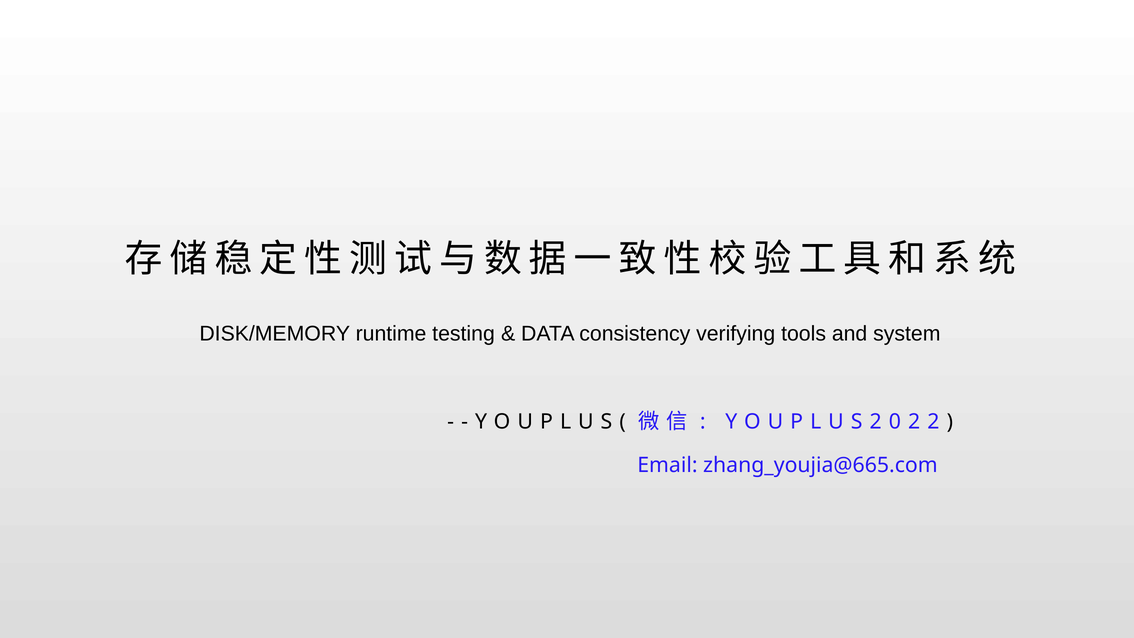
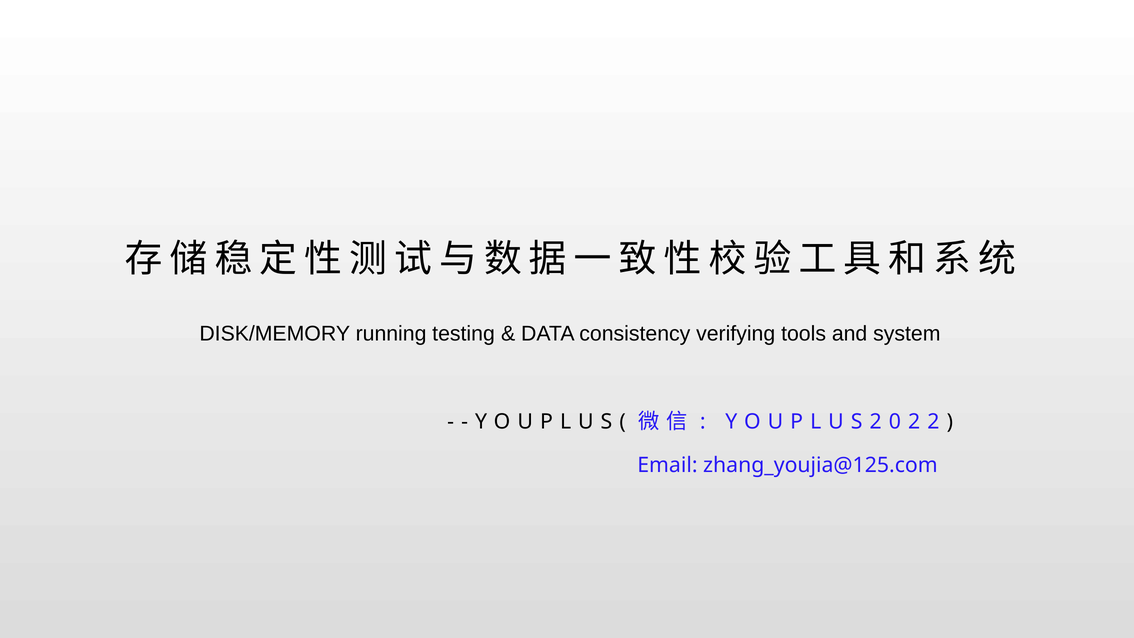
runtime: runtime -> running
zhang_youjia@665.com: zhang_youjia@665.com -> zhang_youjia@125.com
